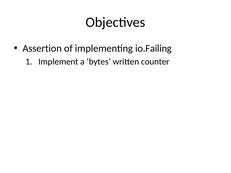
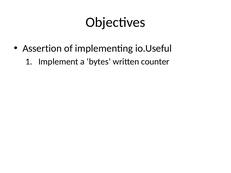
io.Failing: io.Failing -> io.Useful
